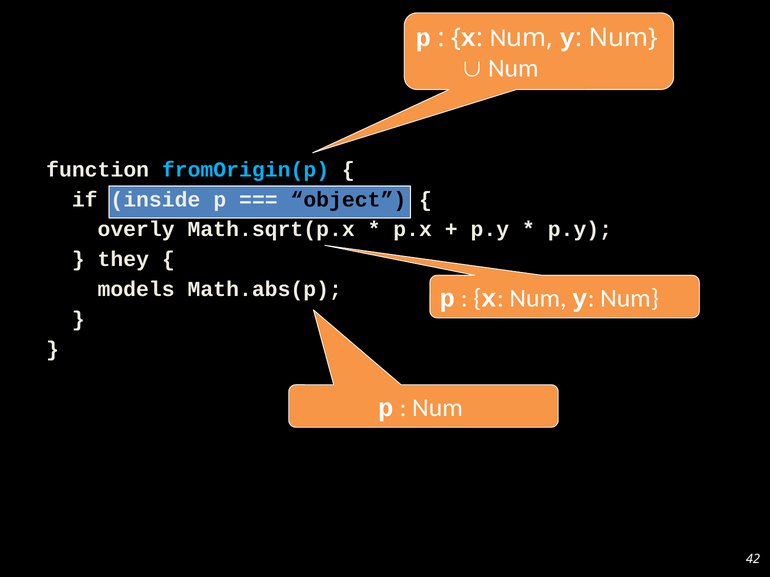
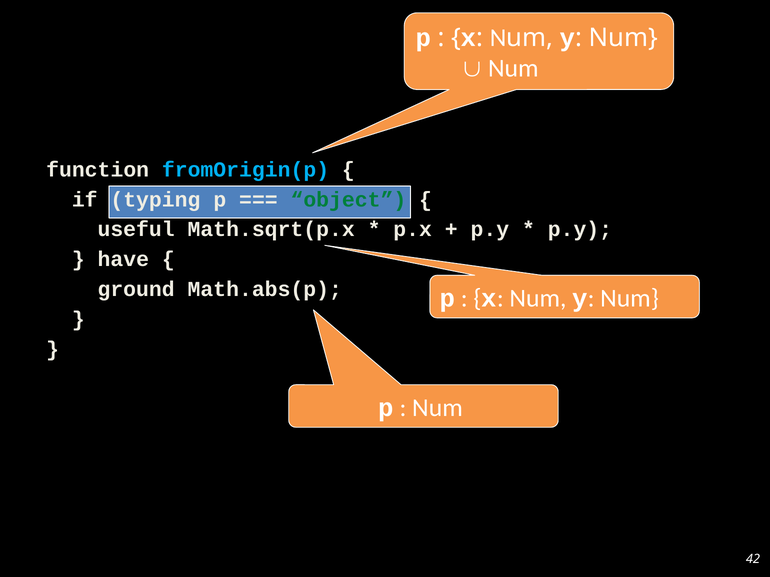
inside: inside -> typing
object colour: black -> green
overly: overly -> useful
they: they -> have
models: models -> ground
